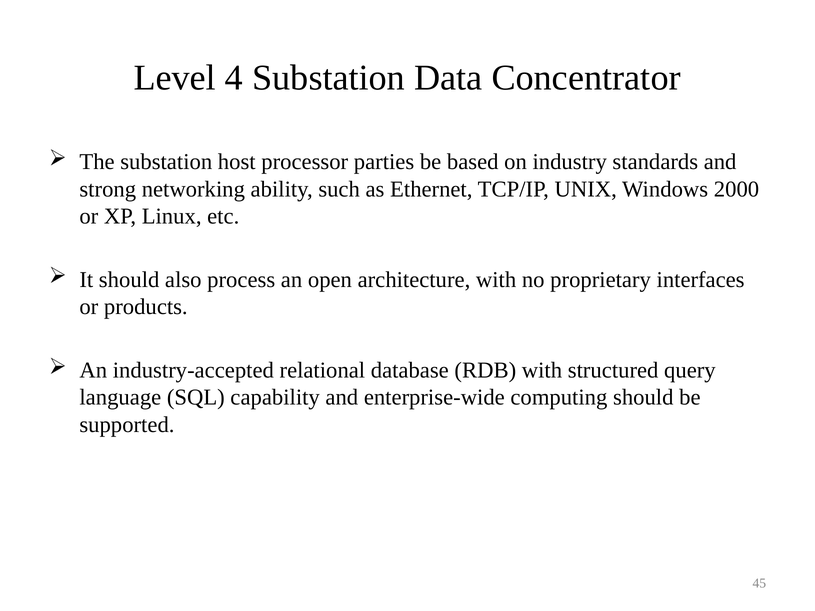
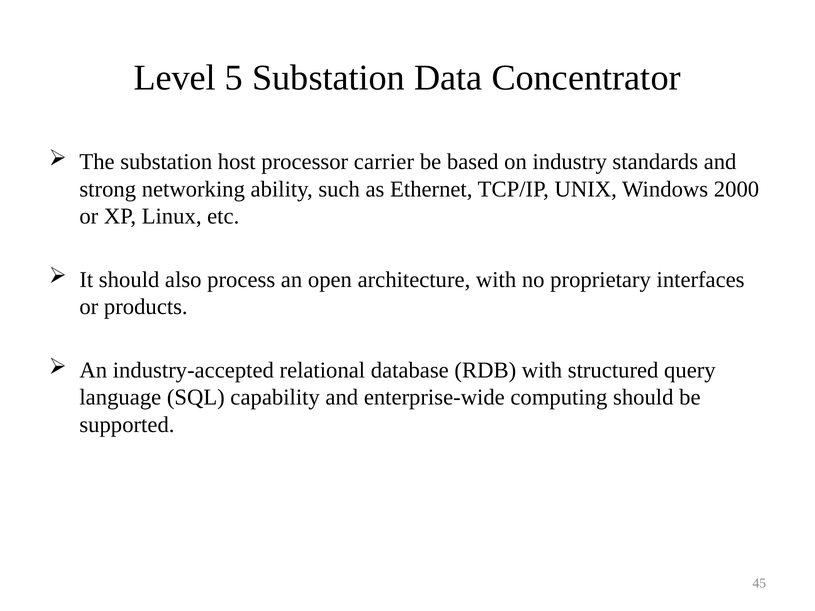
4: 4 -> 5
parties: parties -> carrier
